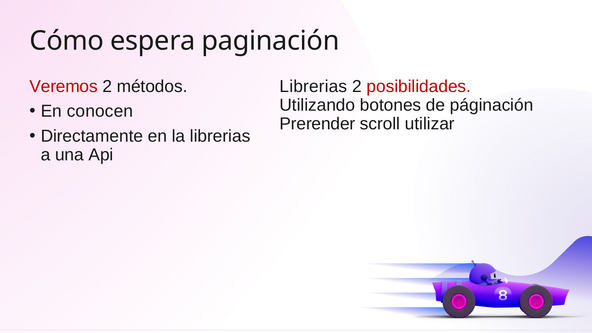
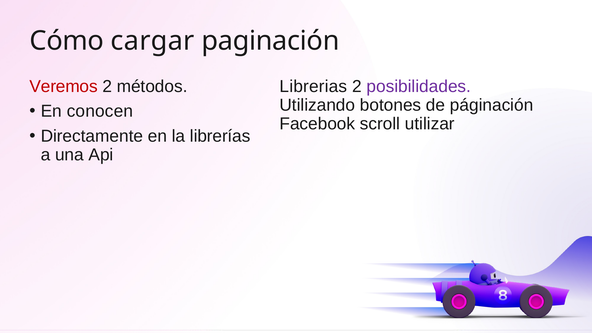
espera: espera -> cargar
posibilidades colour: red -> purple
Prerender: Prerender -> Facebook
la librerias: librerias -> librerías
